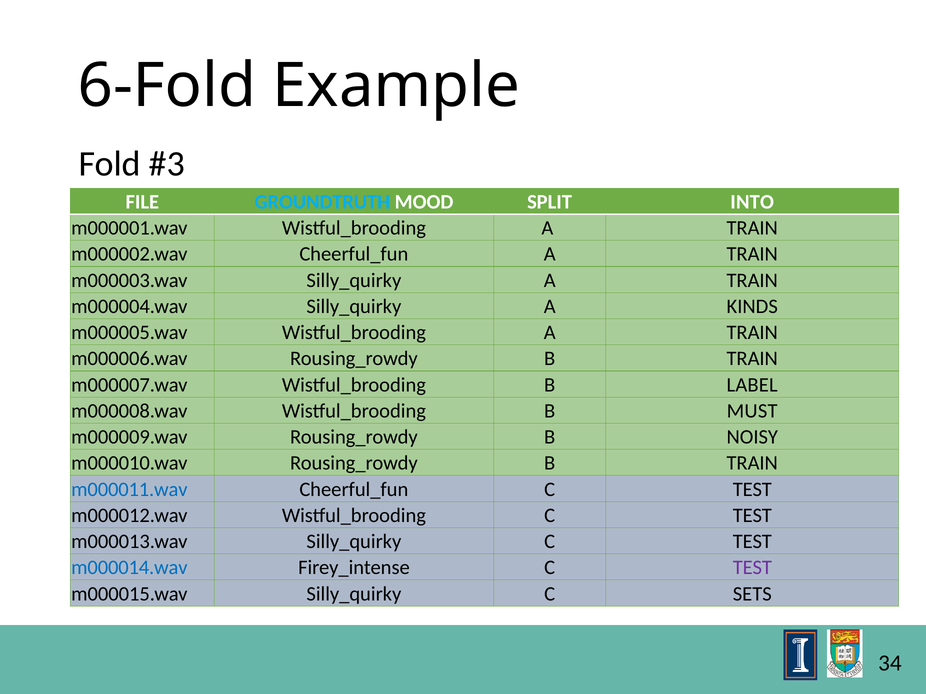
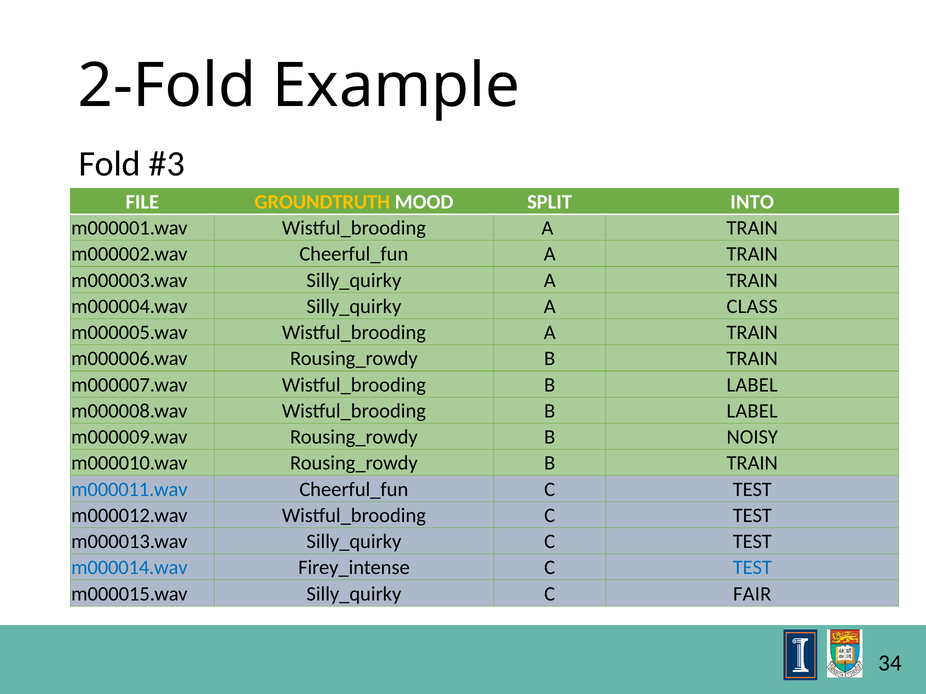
6-Fold: 6-Fold -> 2-Fold
GROUNDTRUTH colour: light blue -> yellow
KINDS: KINDS -> CLASS
MUST at (752, 411): MUST -> LABEL
TEST at (752, 568) colour: purple -> blue
SETS: SETS -> FAIR
